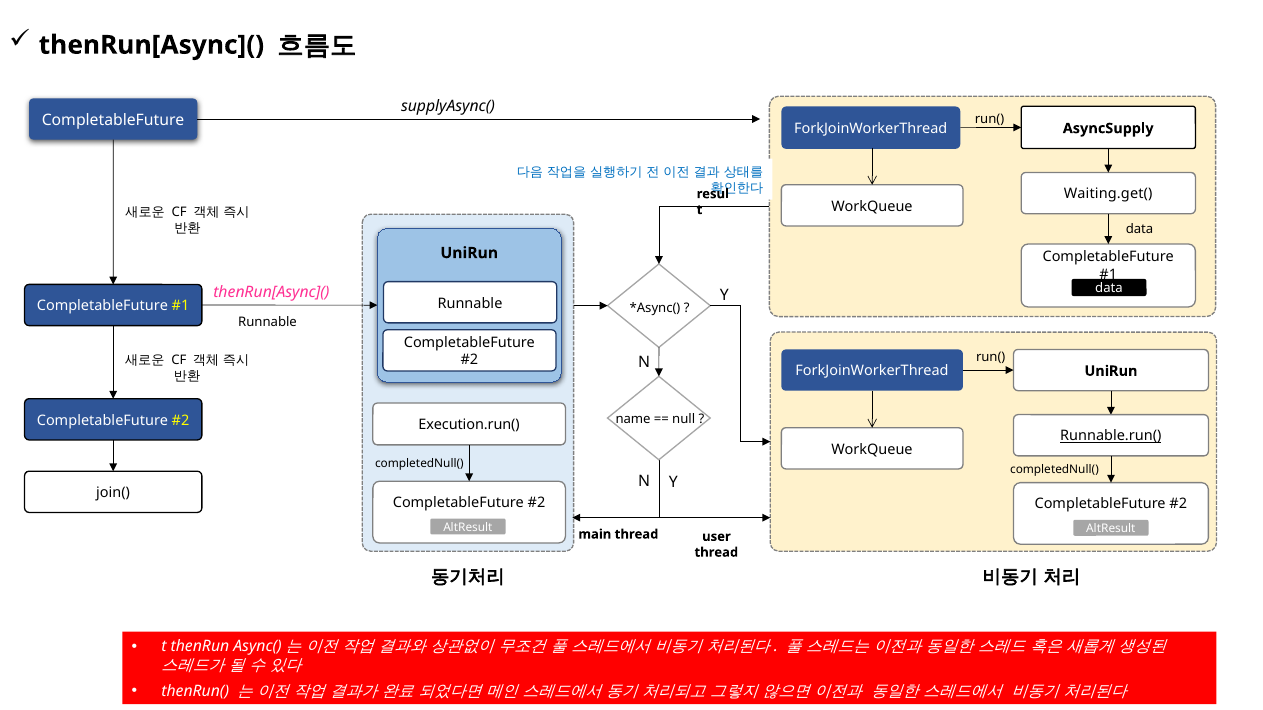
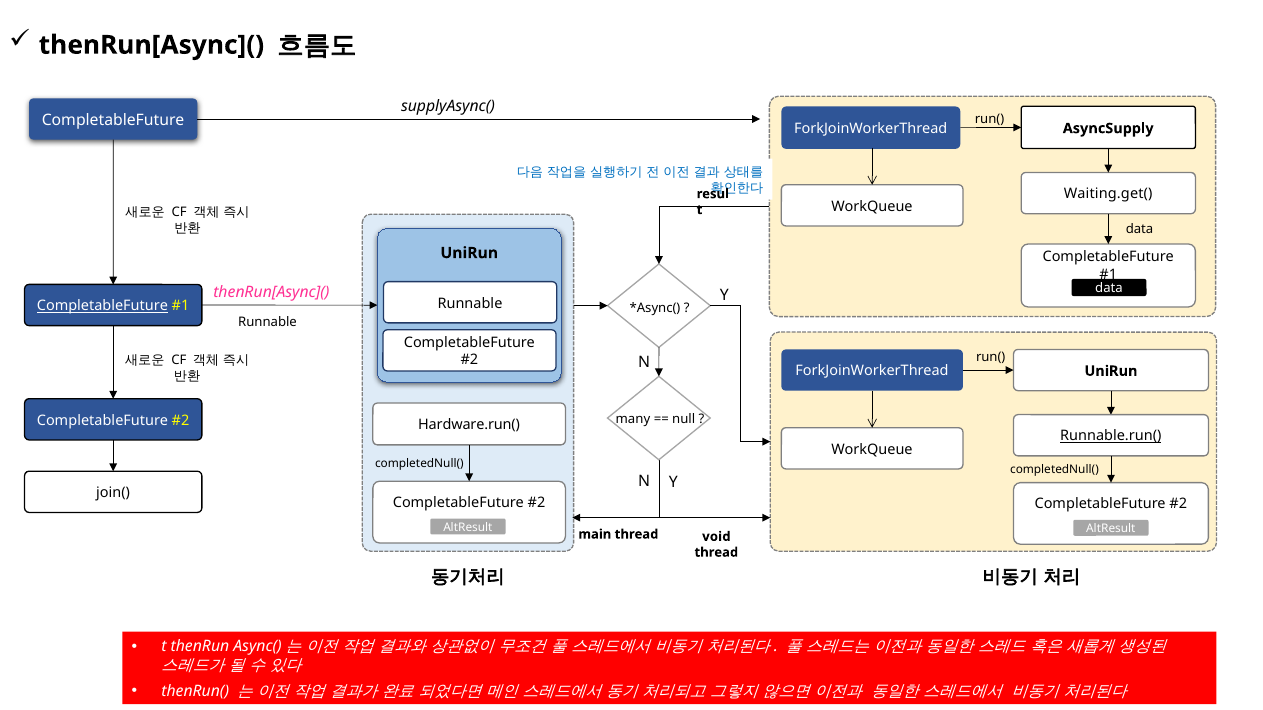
CompletableFuture at (102, 306) underline: none -> present
name: name -> many
Execution.run(: Execution.run( -> Hardware.run(
user: user -> void
